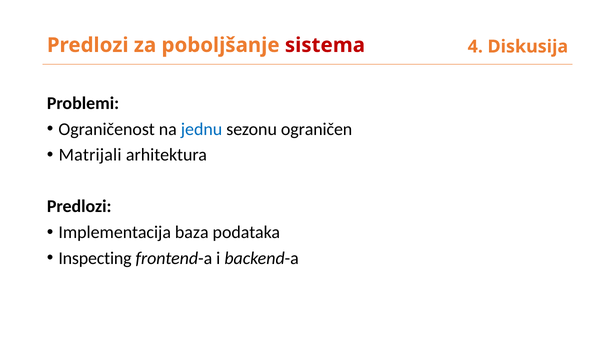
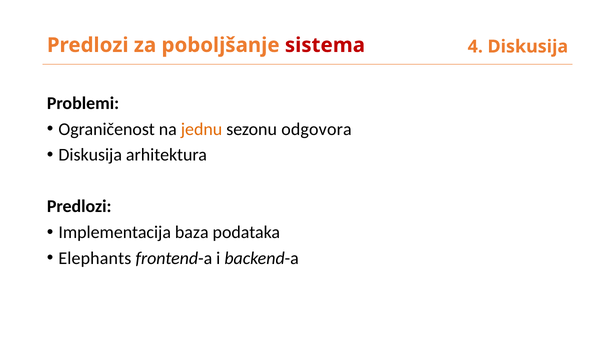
jednu colour: blue -> orange
ograničen: ograničen -> odgovora
Matrijali at (90, 155): Matrijali -> Diskusija
Inspecting: Inspecting -> Elephants
